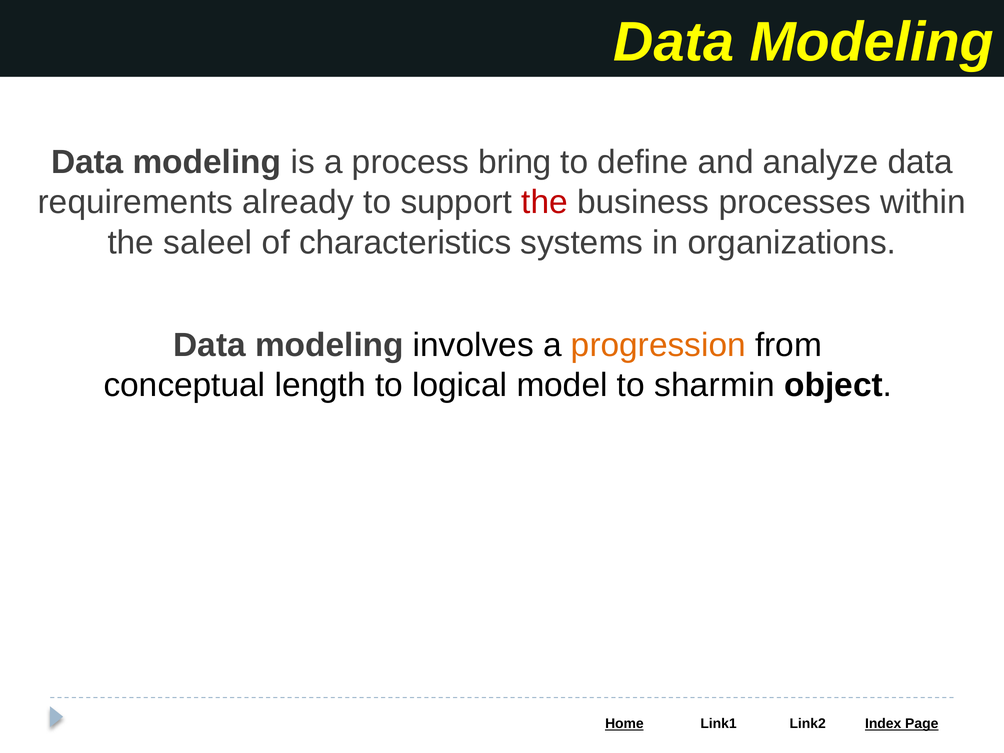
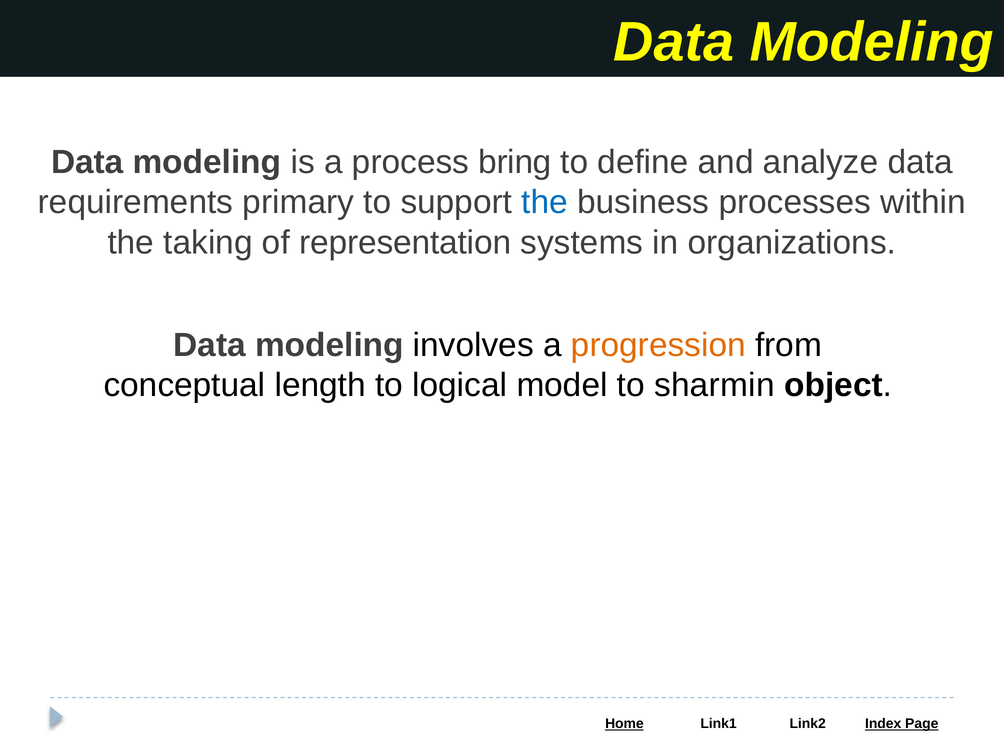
already: already -> primary
the at (545, 202) colour: red -> blue
saleel: saleel -> taking
characteristics: characteristics -> representation
